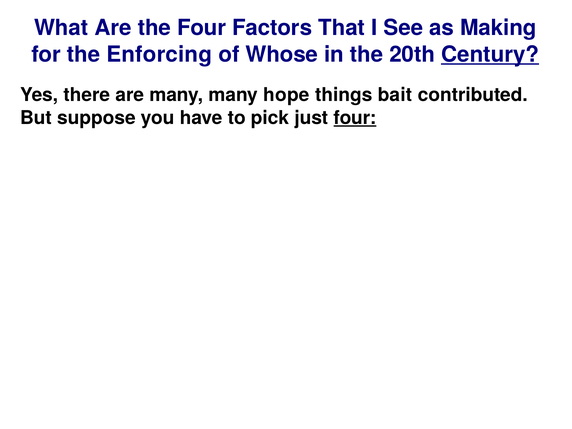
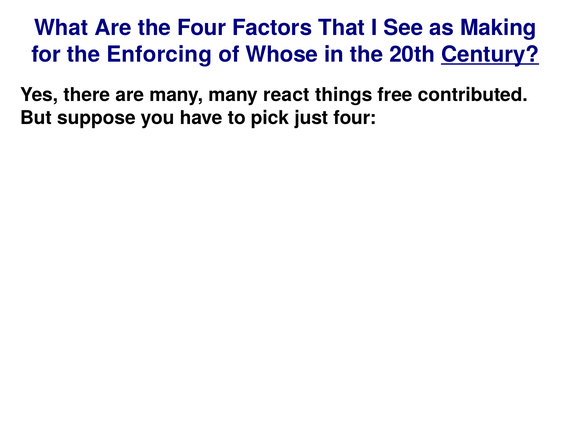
hope: hope -> react
bait: bait -> free
four at (355, 118) underline: present -> none
